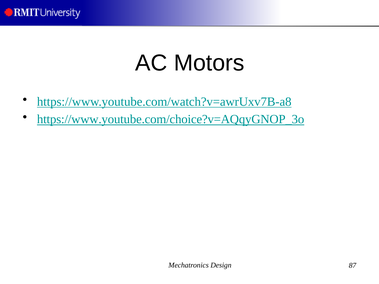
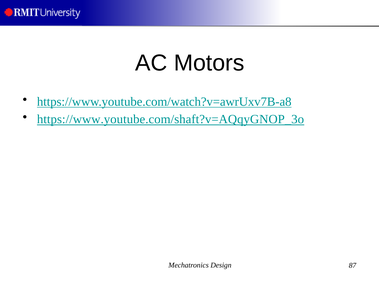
https://www.youtube.com/choice?v=AQqyGNOP_3o: https://www.youtube.com/choice?v=AQqyGNOP_3o -> https://www.youtube.com/shaft?v=AQqyGNOP_3o
